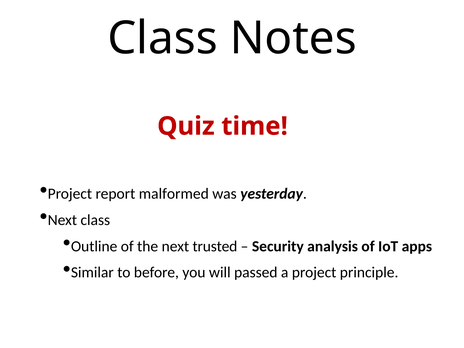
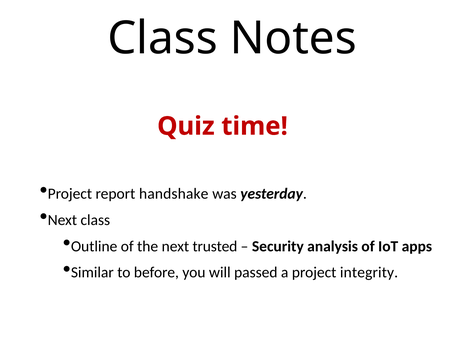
malformed: malformed -> handshake
principle: principle -> integrity
